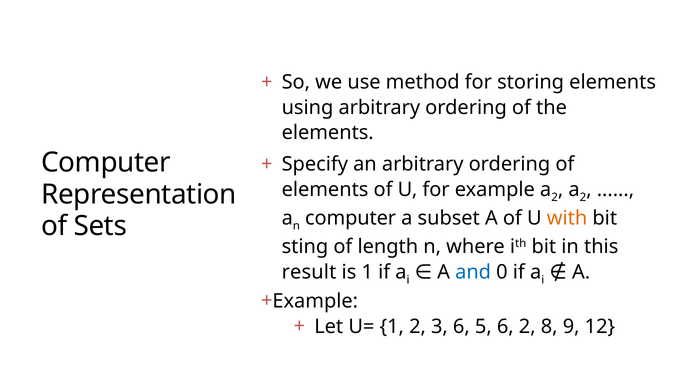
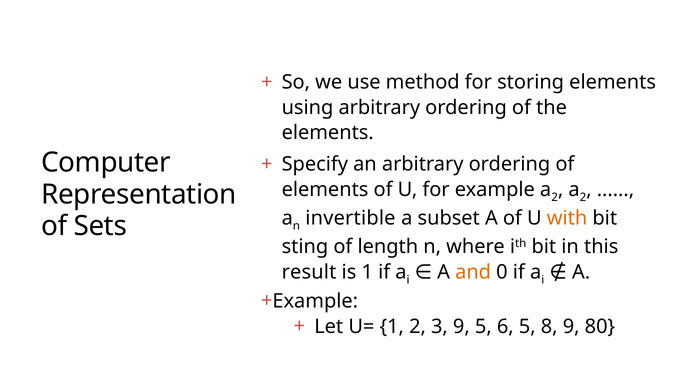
n computer: computer -> invertible
and colour: blue -> orange
3 6: 6 -> 9
6 2: 2 -> 5
12: 12 -> 80
